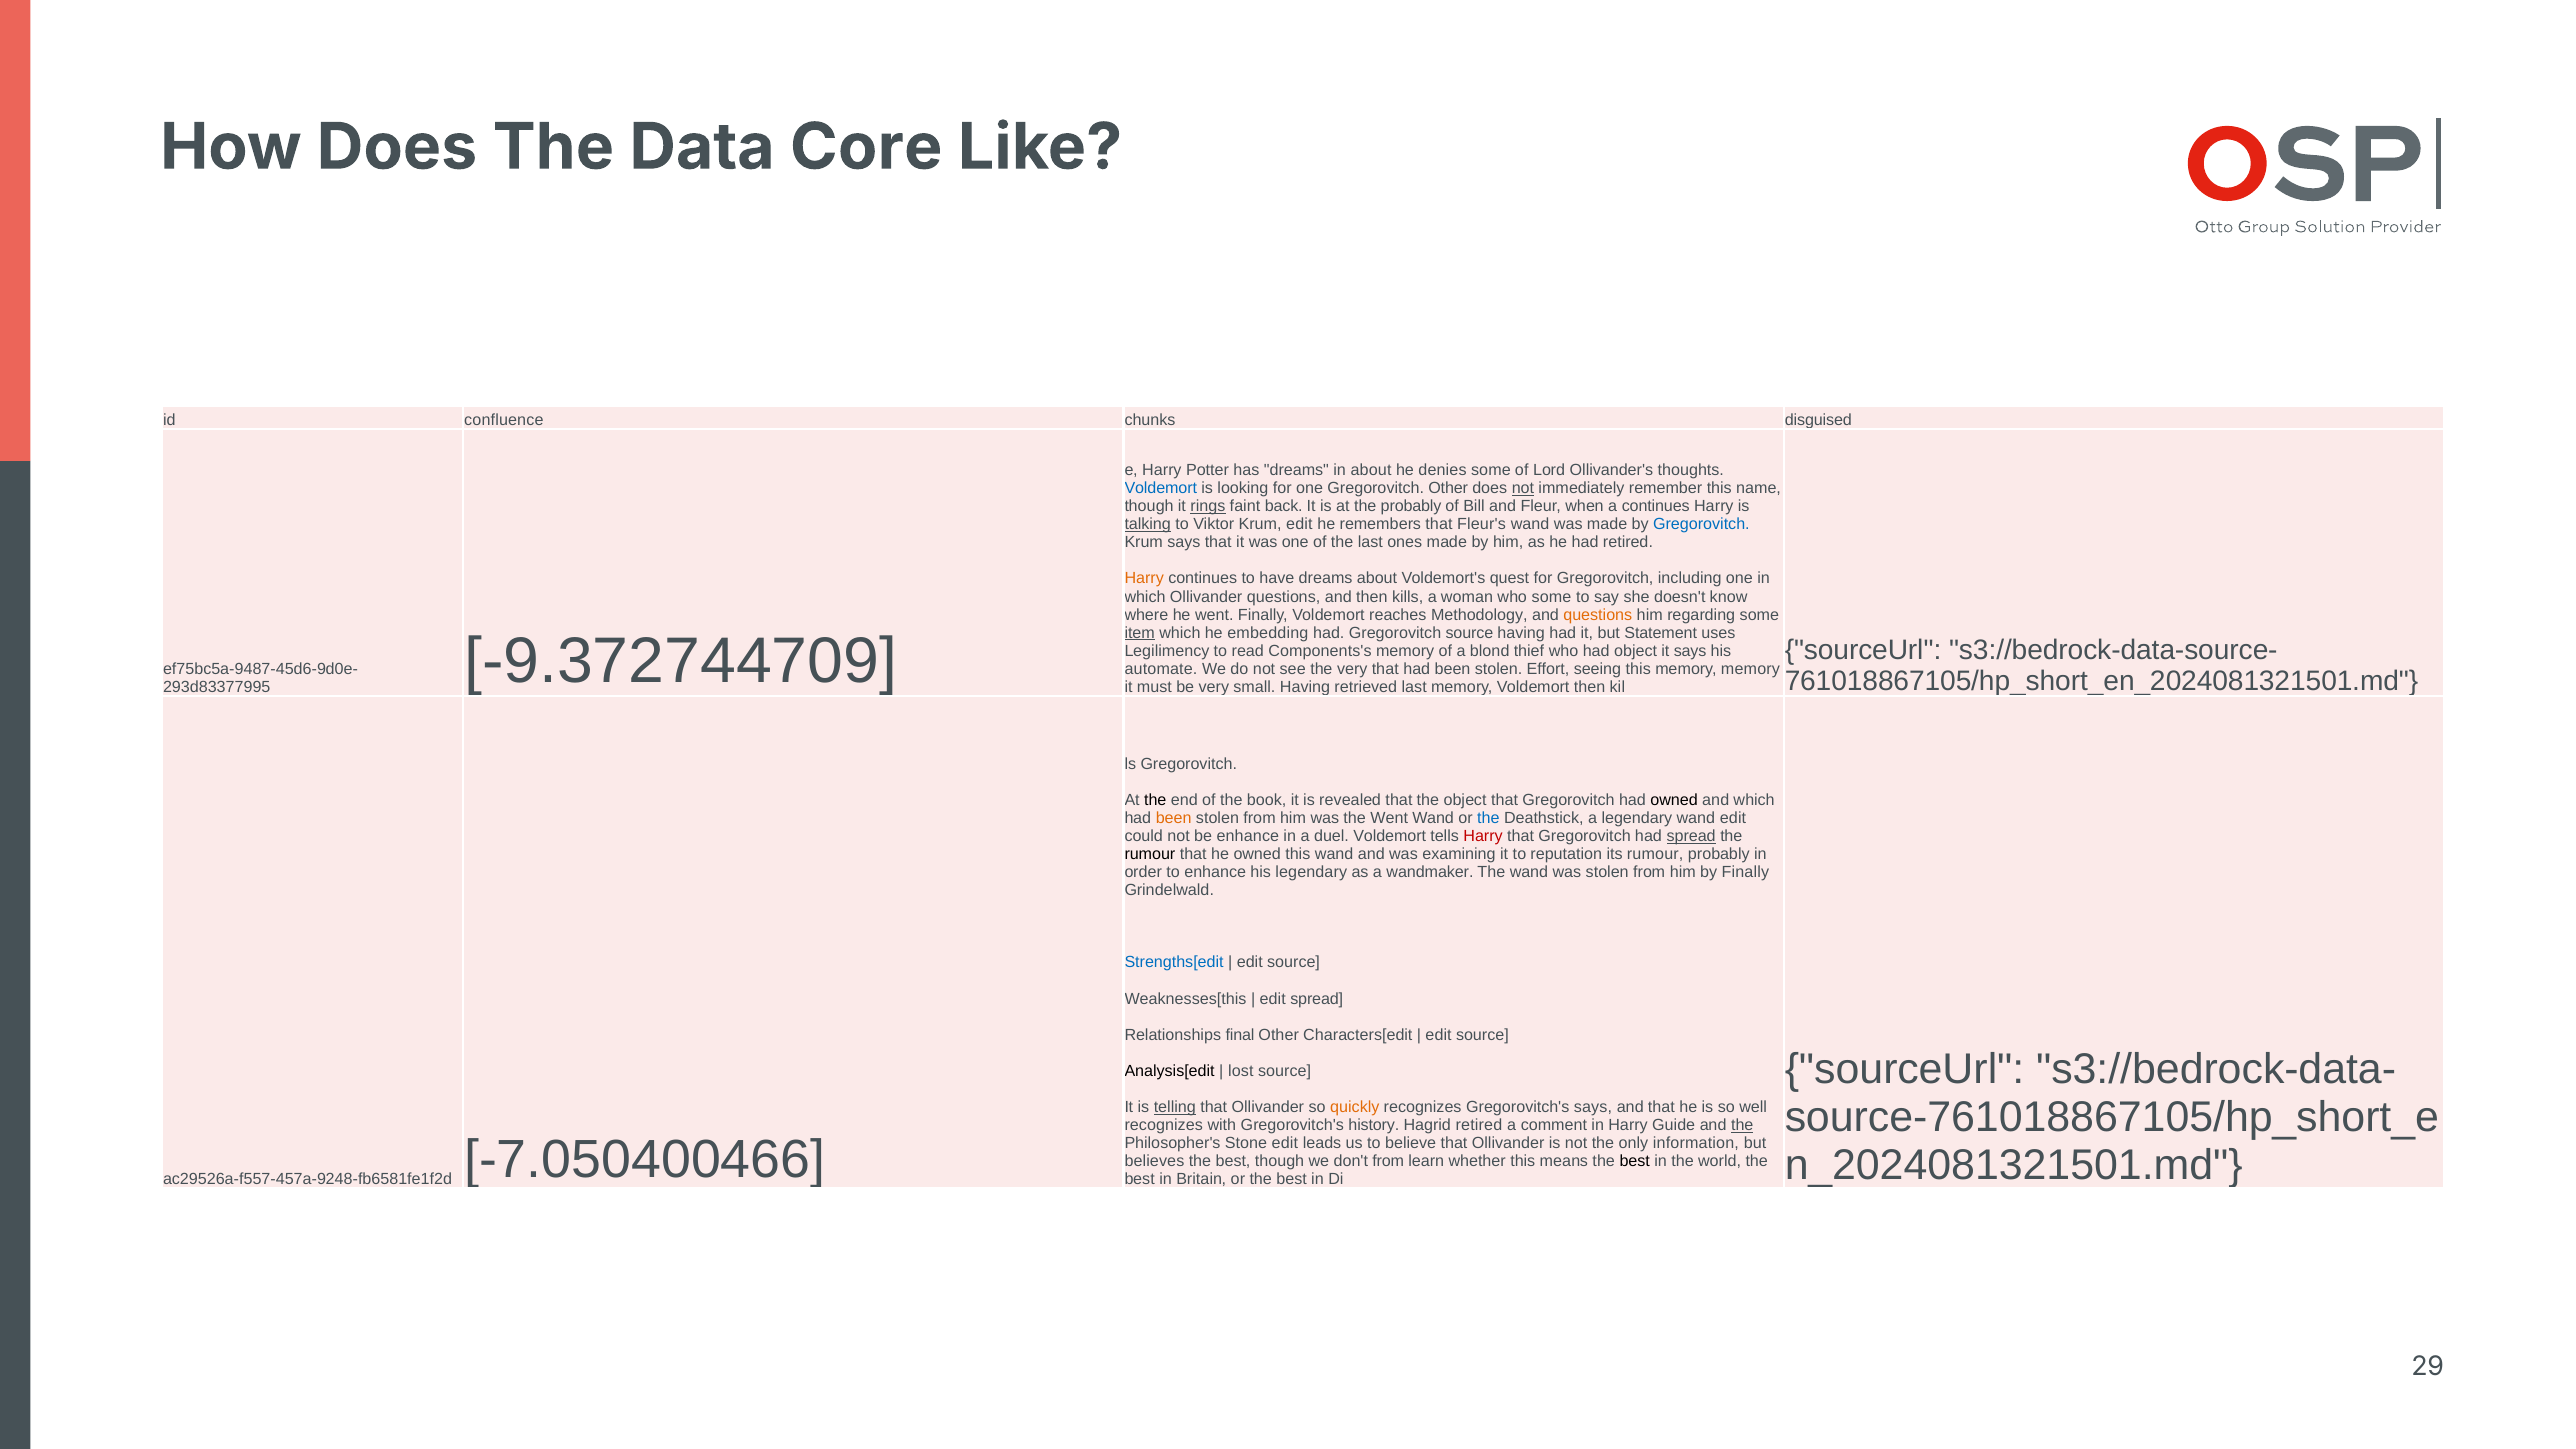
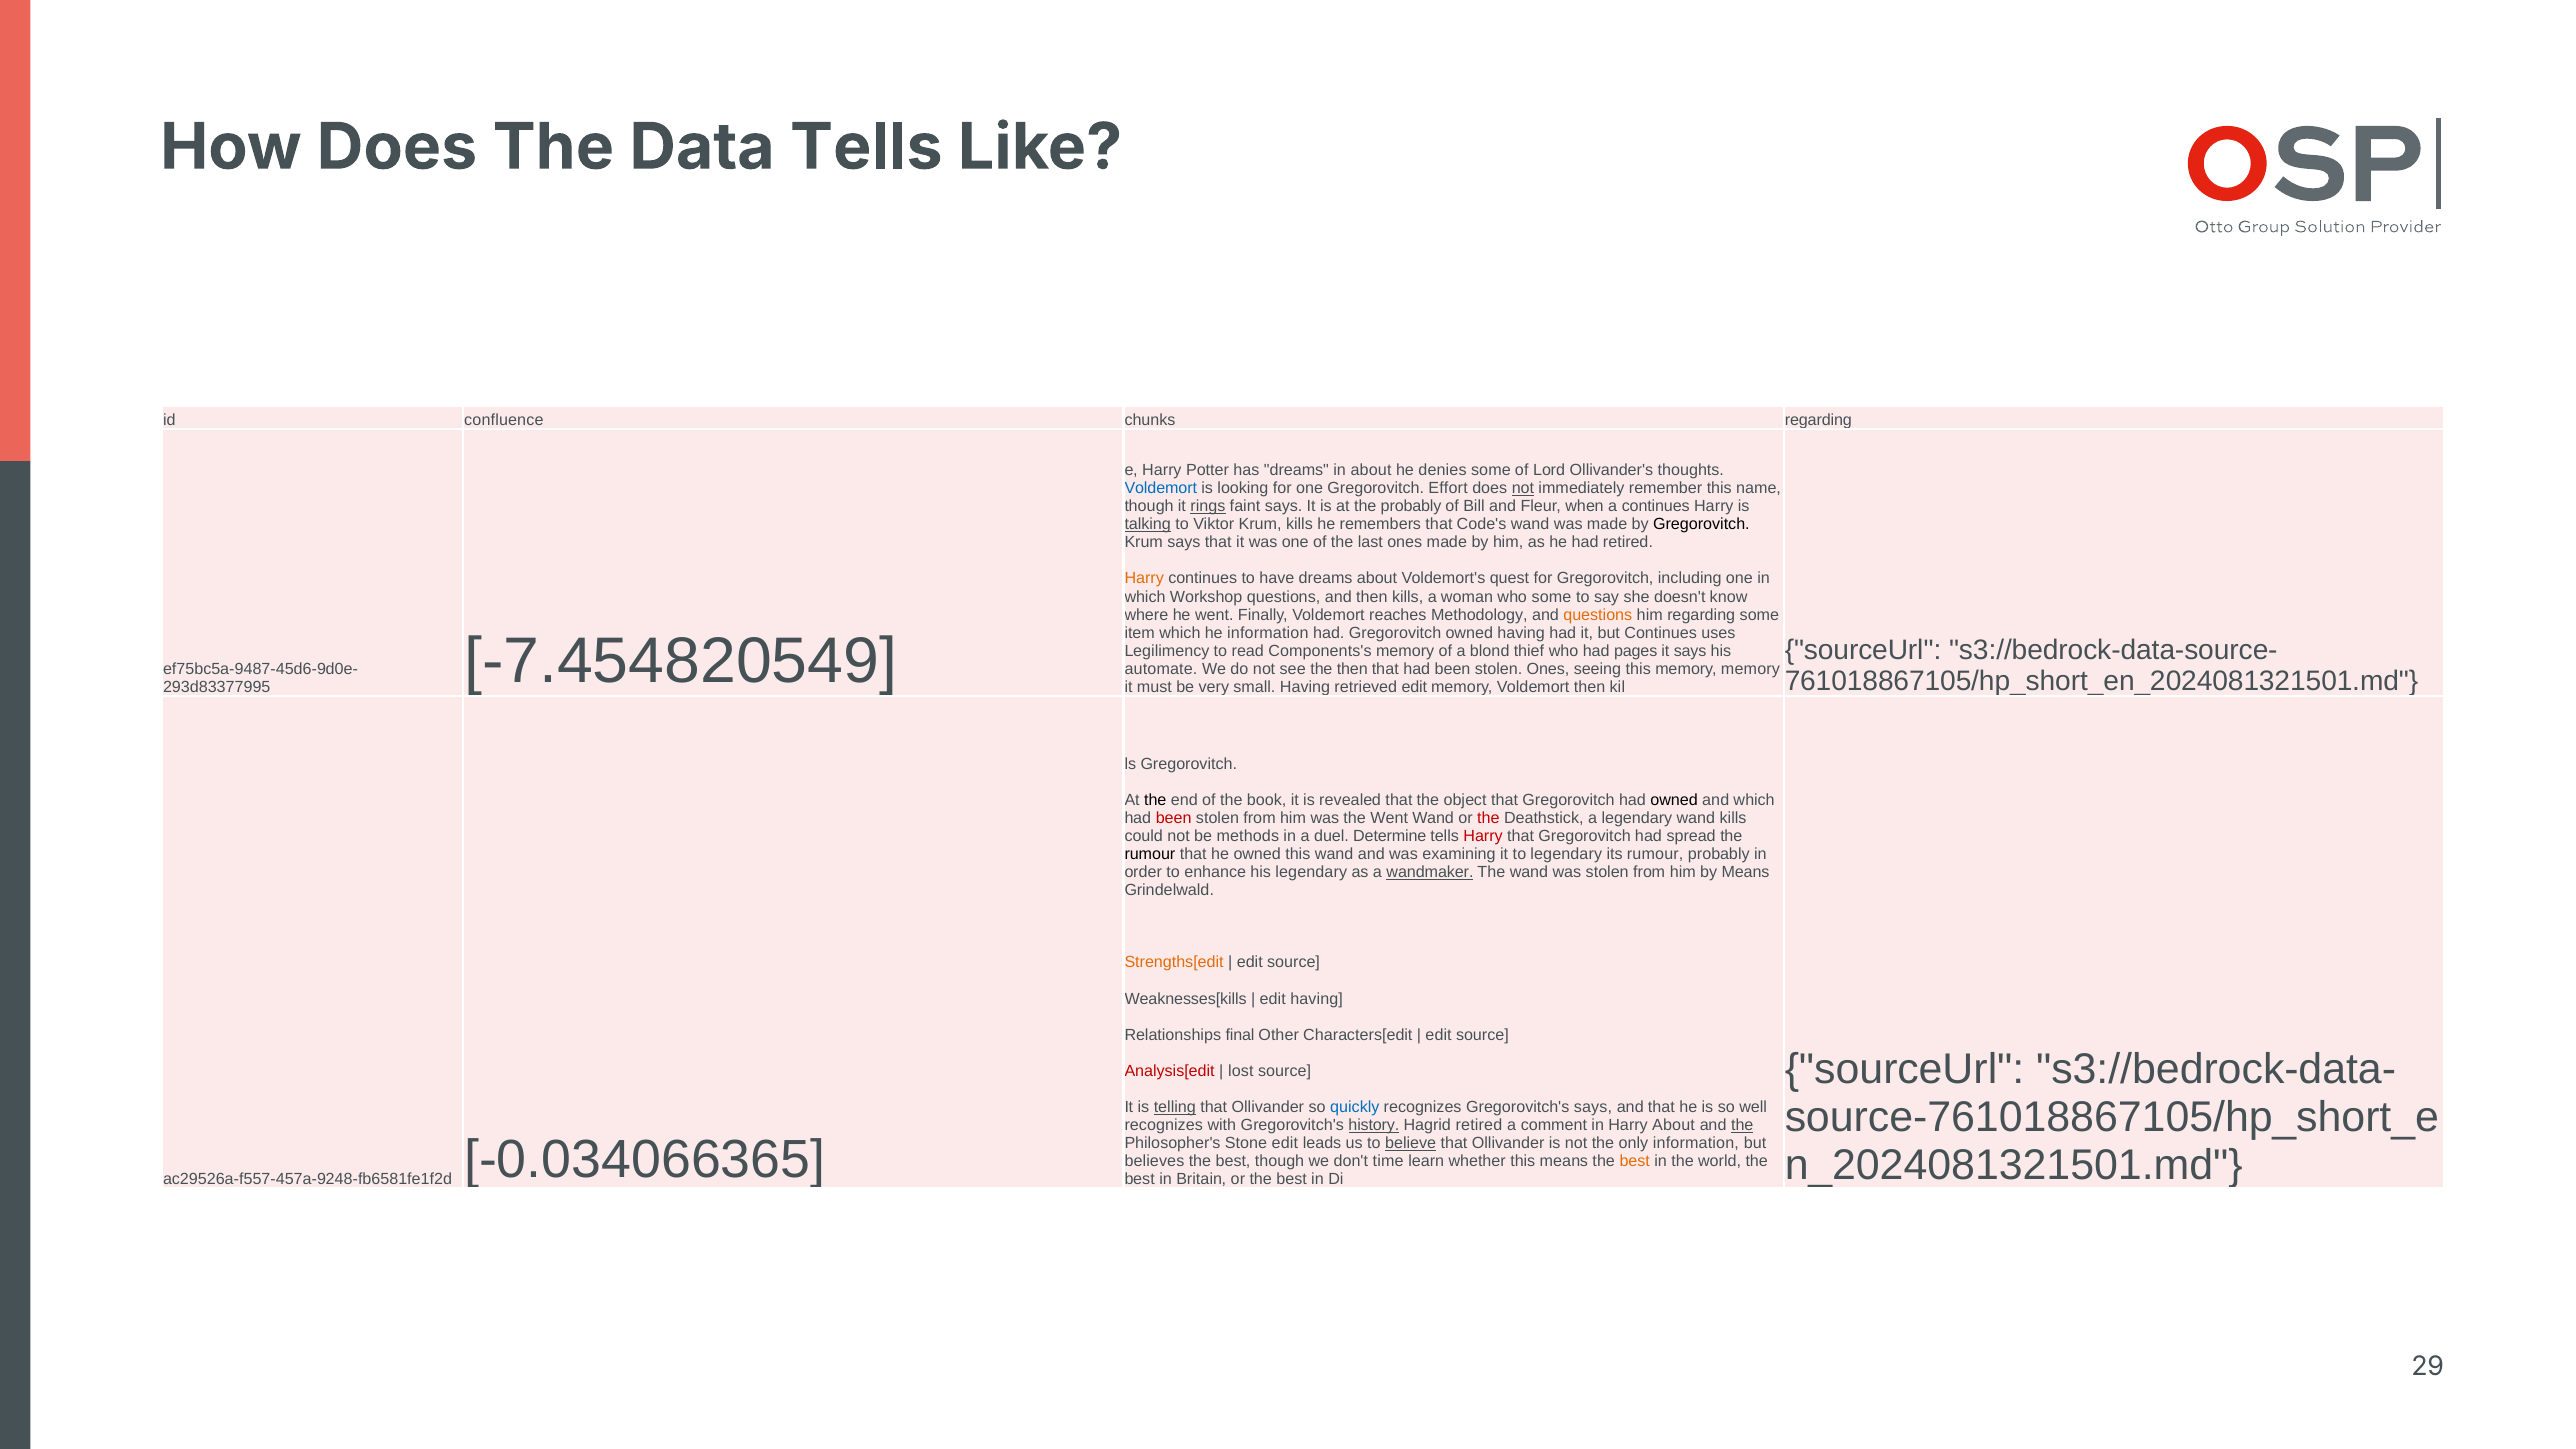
Data Core: Core -> Tells
chunks disguised: disguised -> regarding
Gregorovitch Other: Other -> Effort
faint back: back -> says
Krum edit: edit -> kills
Fleur's: Fleur's -> Code's
Gregorovitch at (1701, 524) colour: blue -> black
which Ollivander: Ollivander -> Workshop
item underline: present -> none
he embedding: embedding -> information
Gregorovitch source: source -> owned
but Statement: Statement -> Continues
had object: object -> pages
the very: very -> then
stolen Effort: Effort -> Ones
-9.372744709: -9.372744709 -> -7.454820549
retrieved last: last -> edit
been at (1174, 818) colour: orange -> red
the at (1488, 818) colour: blue -> red
wand edit: edit -> kills
be enhance: enhance -> methods
duel Voldemort: Voldemort -> Determine
spread at (1691, 836) underline: present -> none
to reputation: reputation -> legendary
wandmaker underline: none -> present
by Finally: Finally -> Means
Strengths[edit colour: blue -> orange
Weaknesses[this: Weaknesses[this -> Weaknesses[kills
edit spread: spread -> having
Analysis[edit colour: black -> red
quickly colour: orange -> blue
history underline: none -> present
Harry Guide: Guide -> About
believe underline: none -> present
don't from: from -> time
best at (1635, 1161) colour: black -> orange
-7.050400466: -7.050400466 -> -0.034066365
